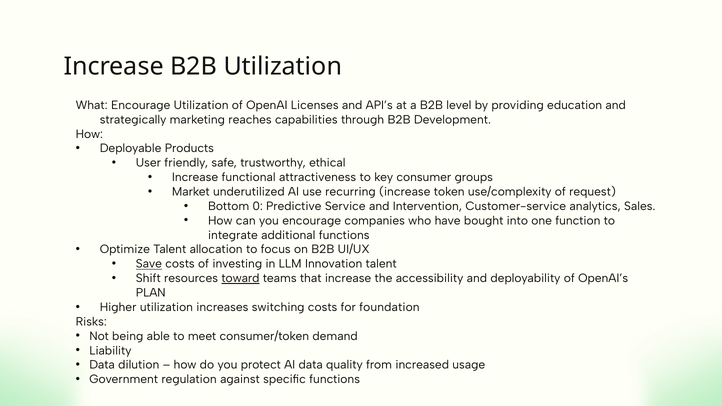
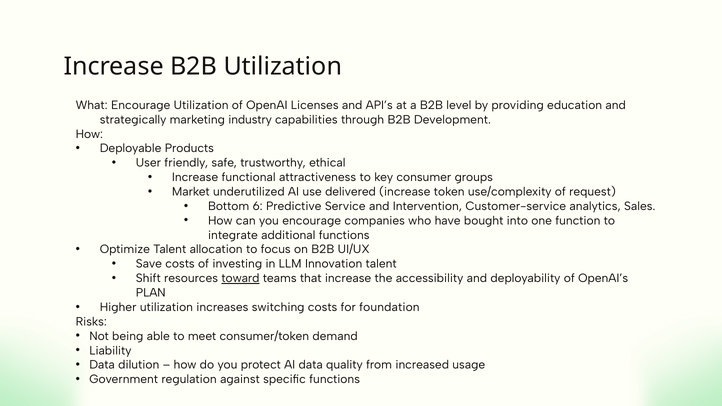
reaches: reaches -> industry
recurring: recurring -> delivered
0: 0 -> 6
Save underline: present -> none
